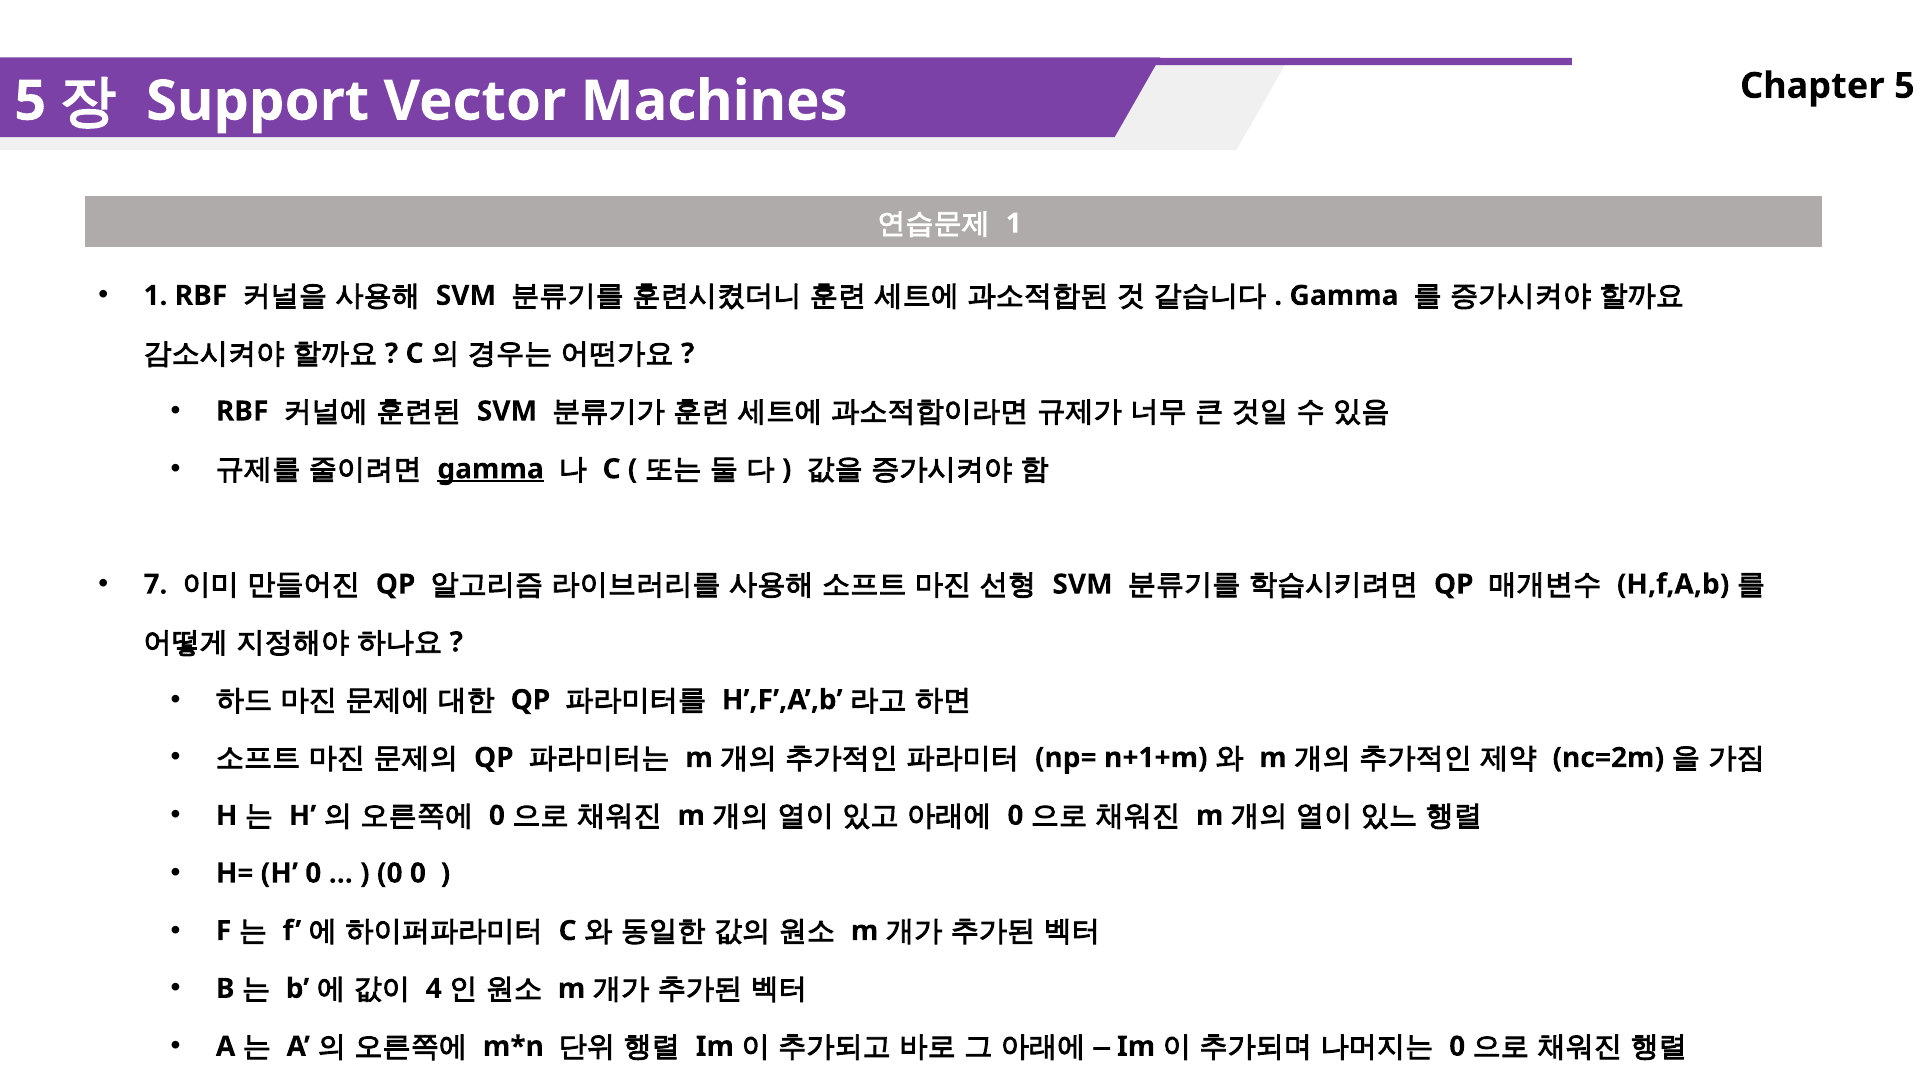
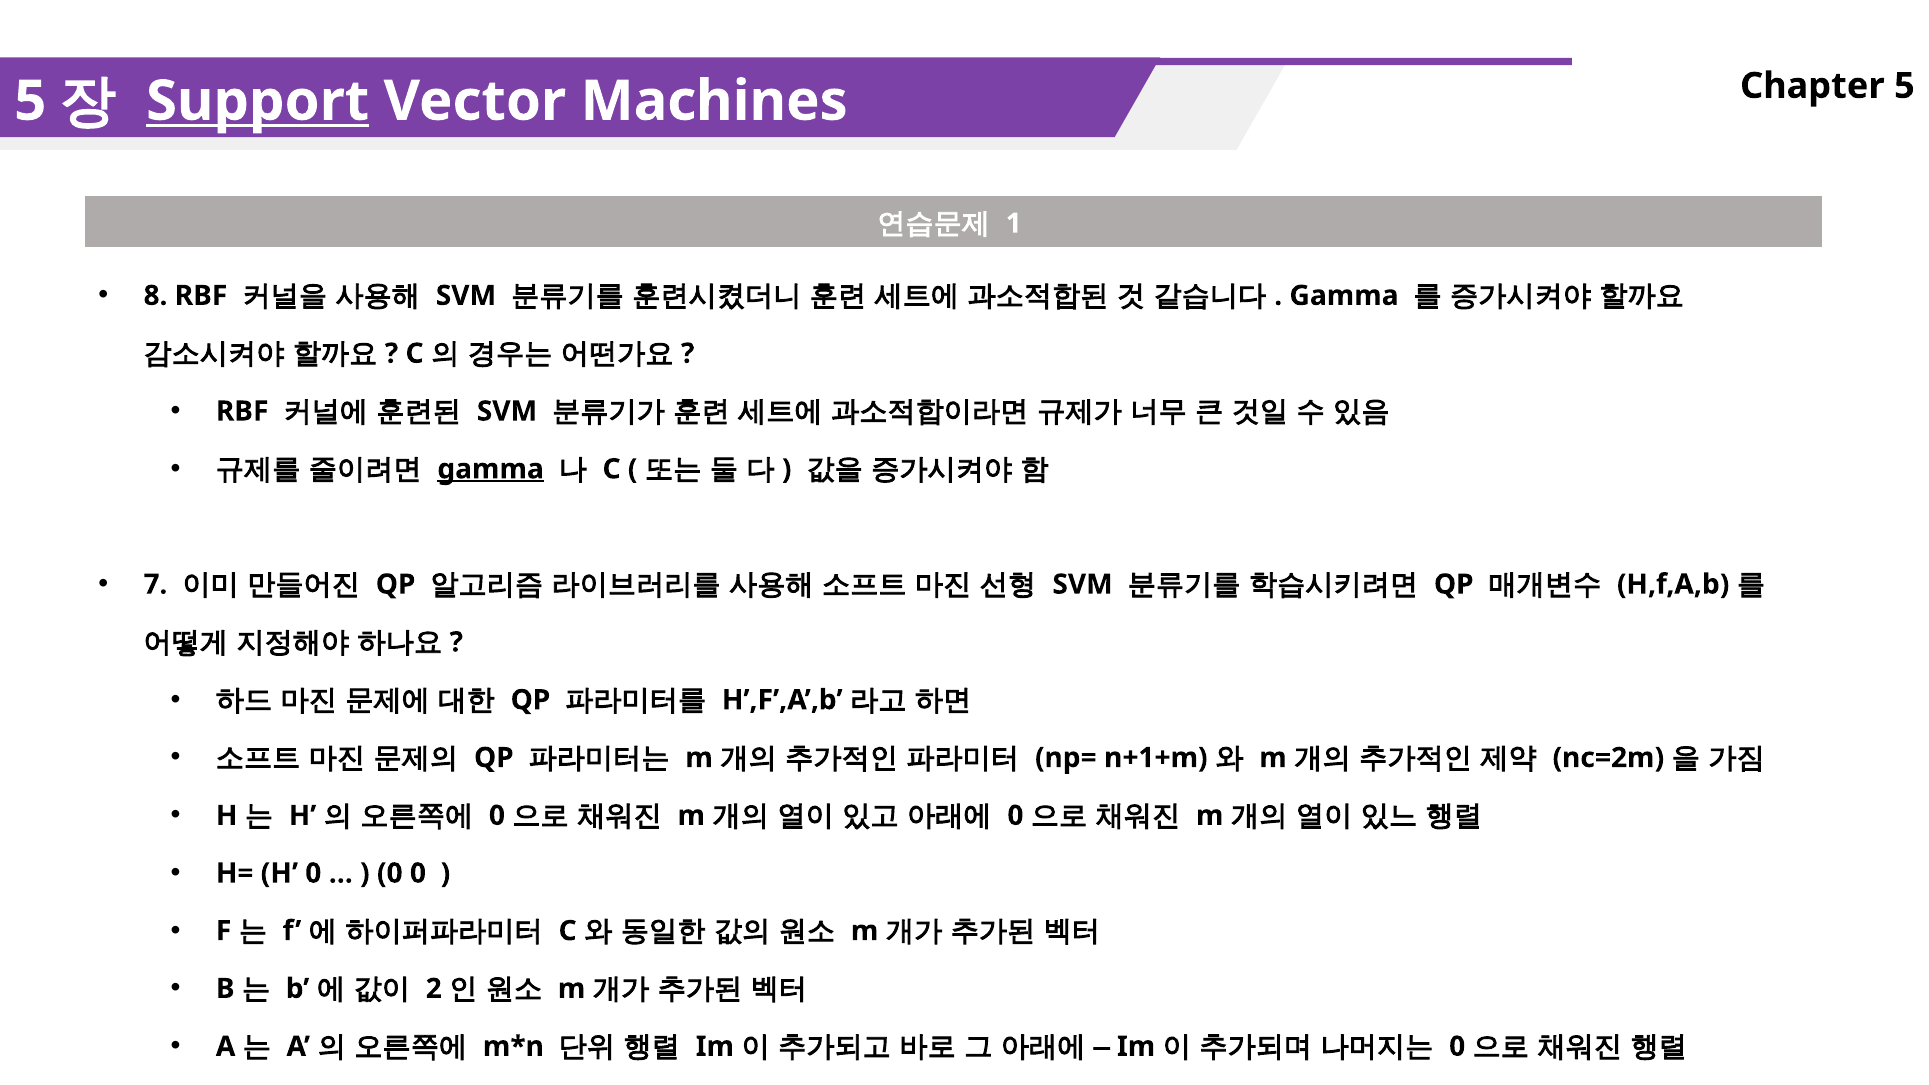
Support underline: none -> present
1 at (155, 296): 1 -> 8
4: 4 -> 2
